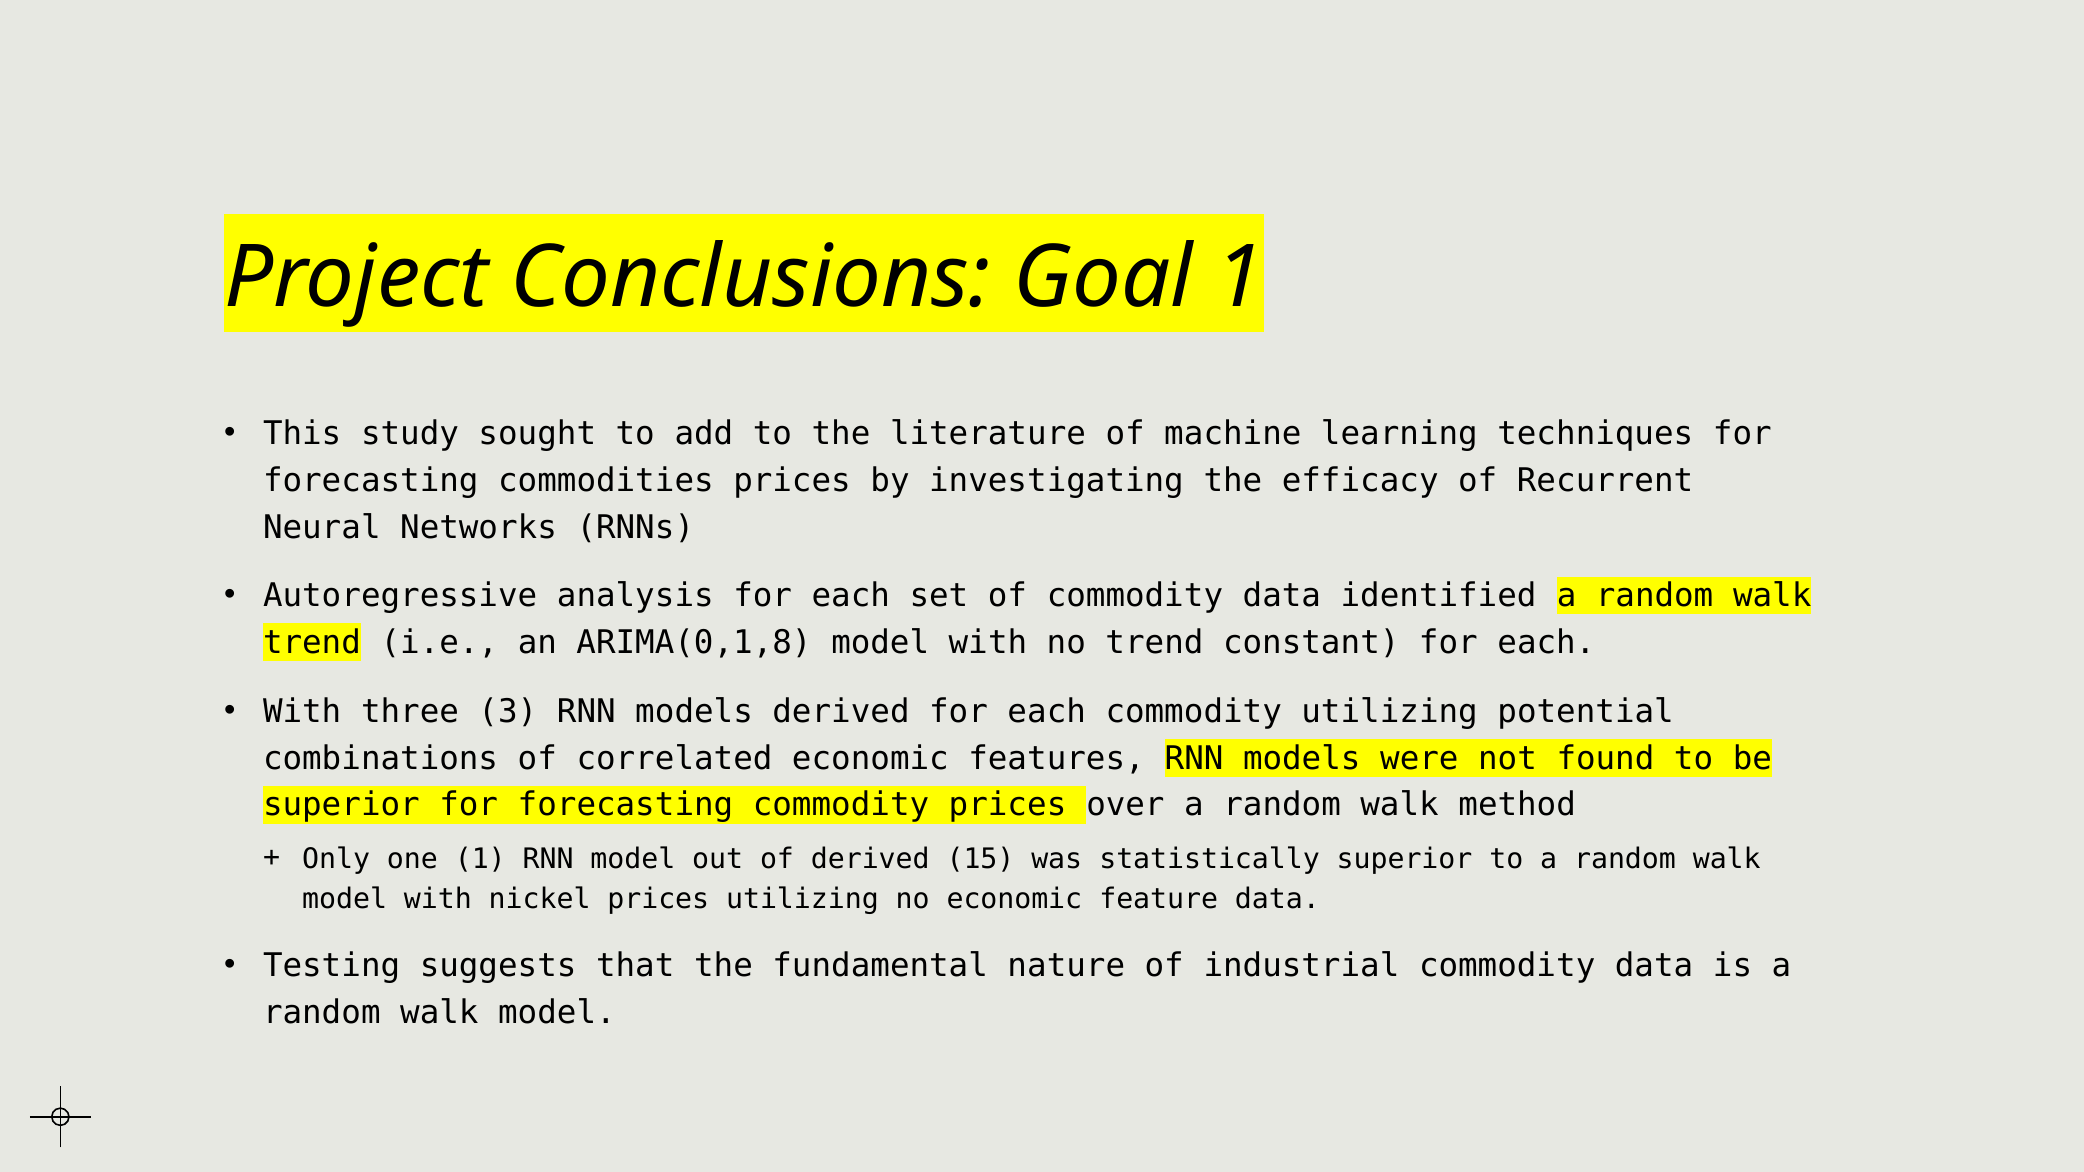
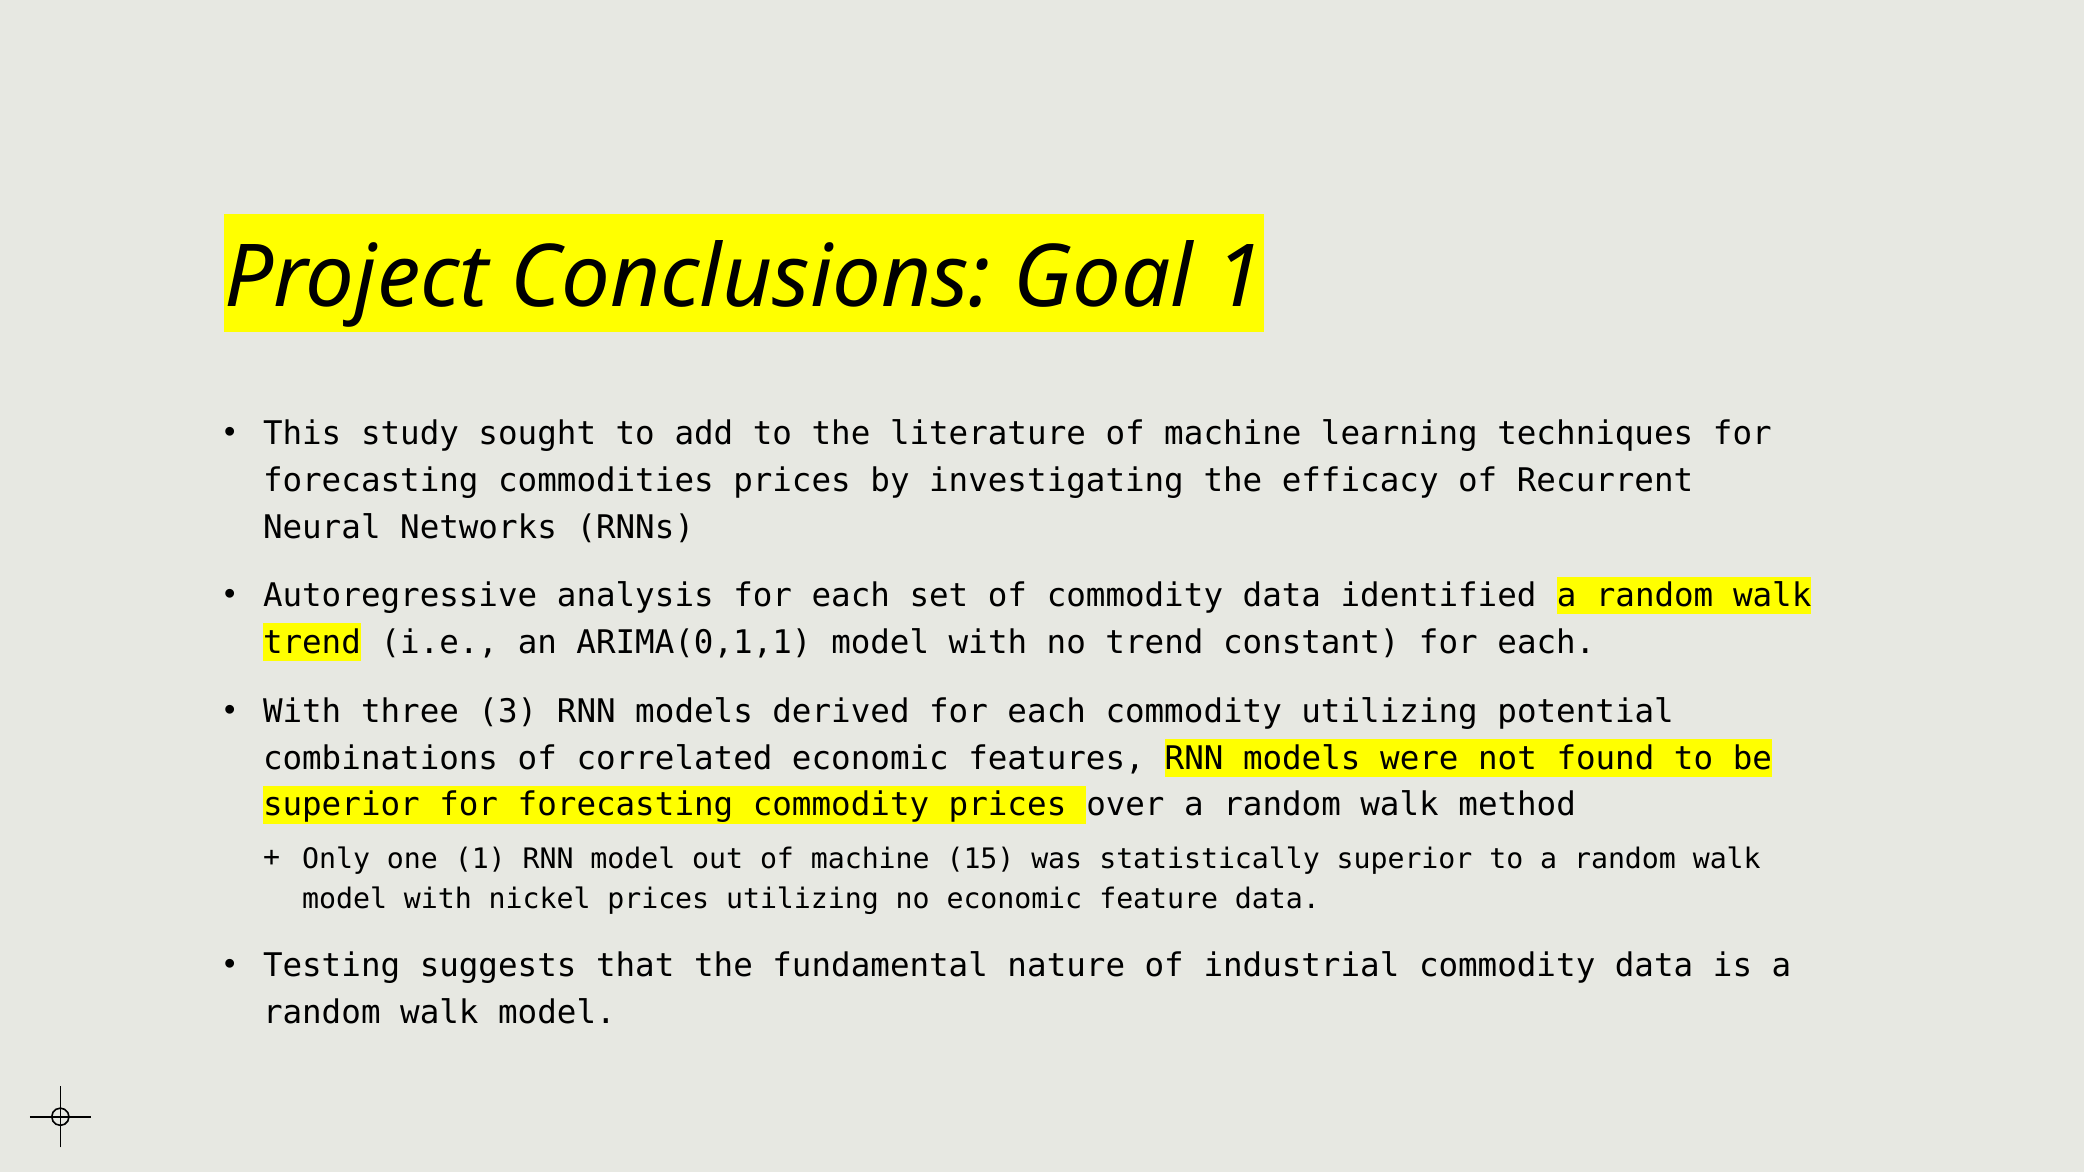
ARIMA(0,1,8: ARIMA(0,1,8 -> ARIMA(0,1,1
out of derived: derived -> machine
